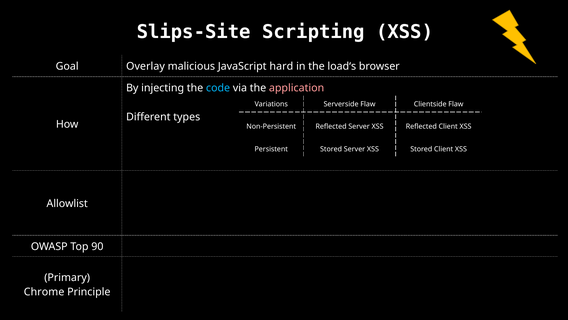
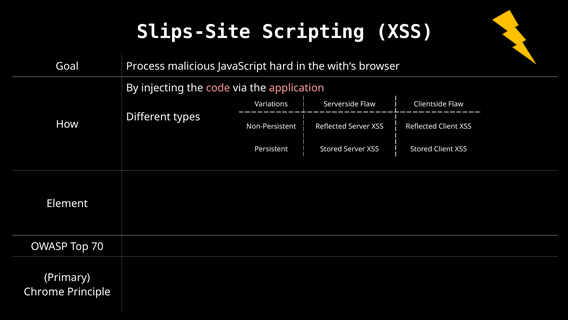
Overlay: Overlay -> Process
load‘s: load‘s -> with‘s
code colour: light blue -> pink
Allowlist: Allowlist -> Element
90: 90 -> 70
